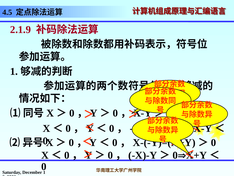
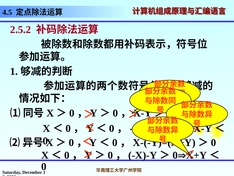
2.1.9: 2.1.9 -> 2.5.2
